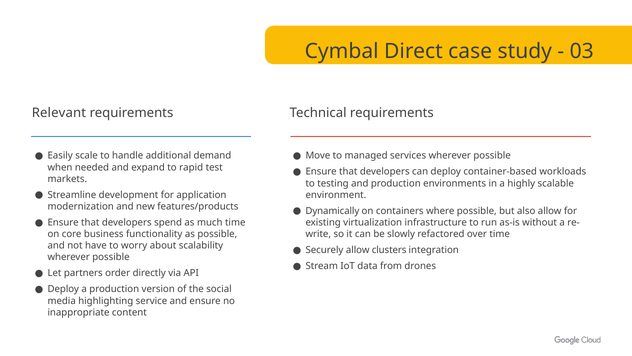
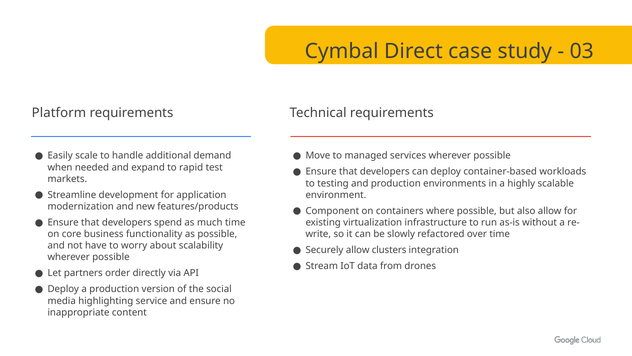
Relevant: Relevant -> Platform
Dynamically: Dynamically -> Component
